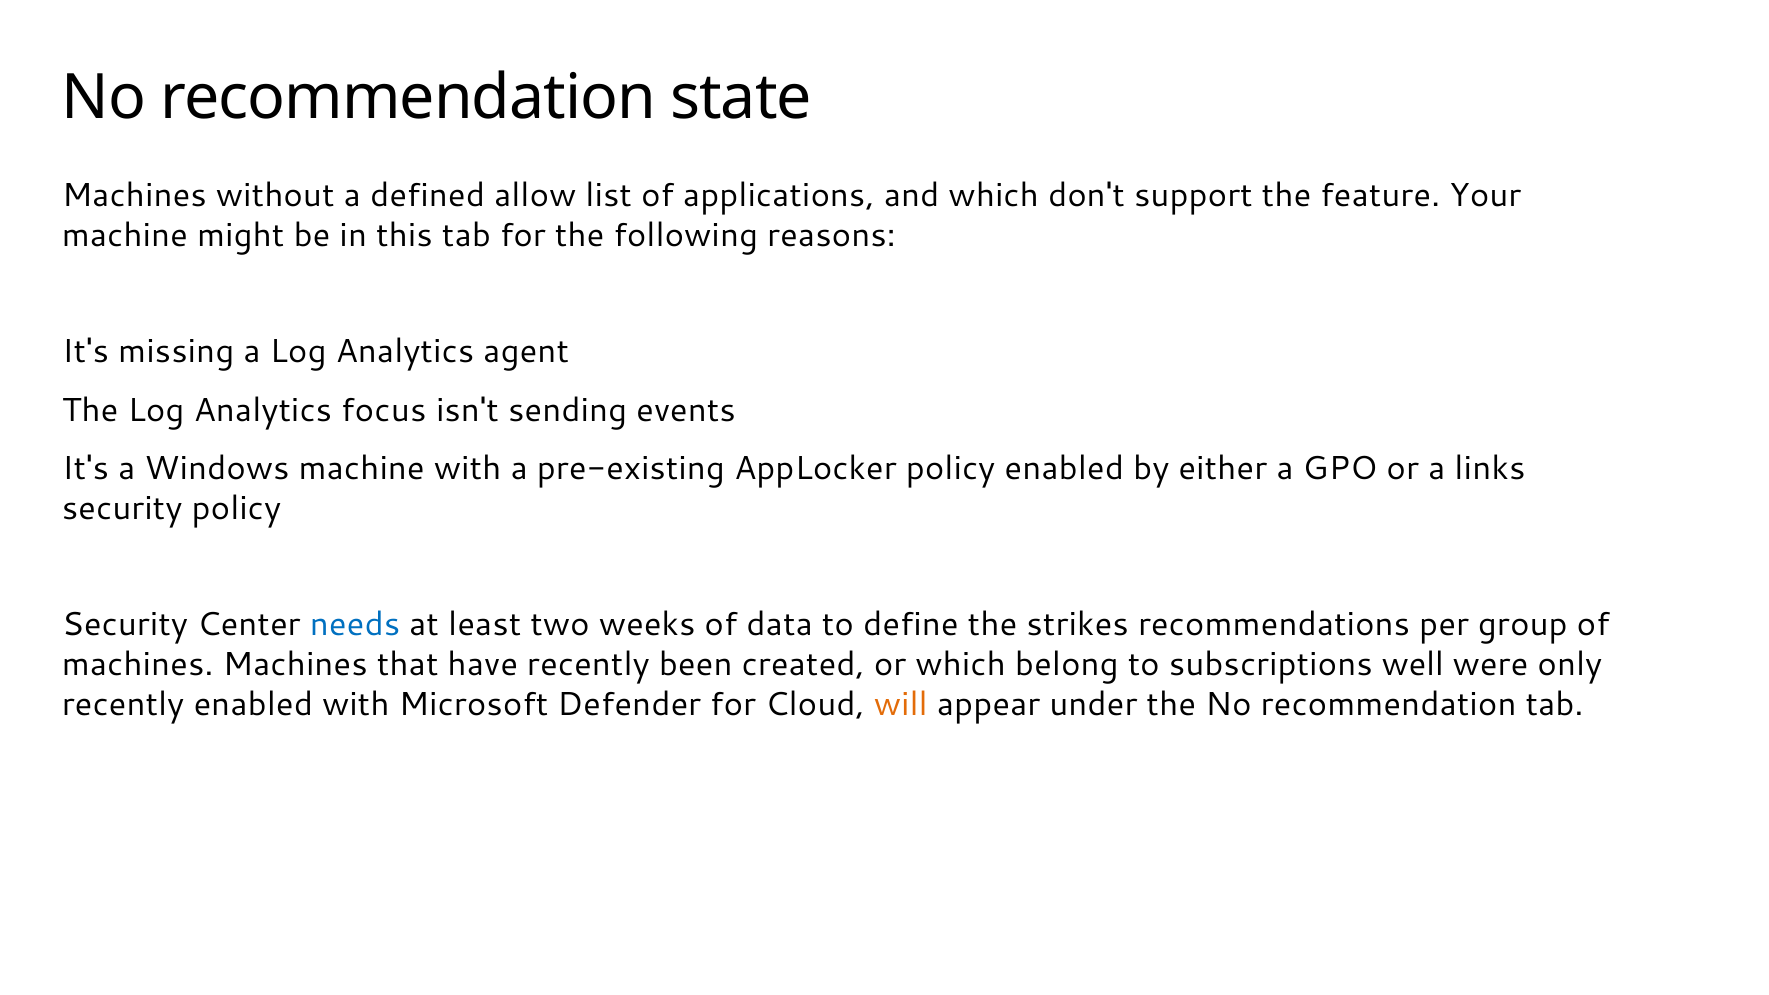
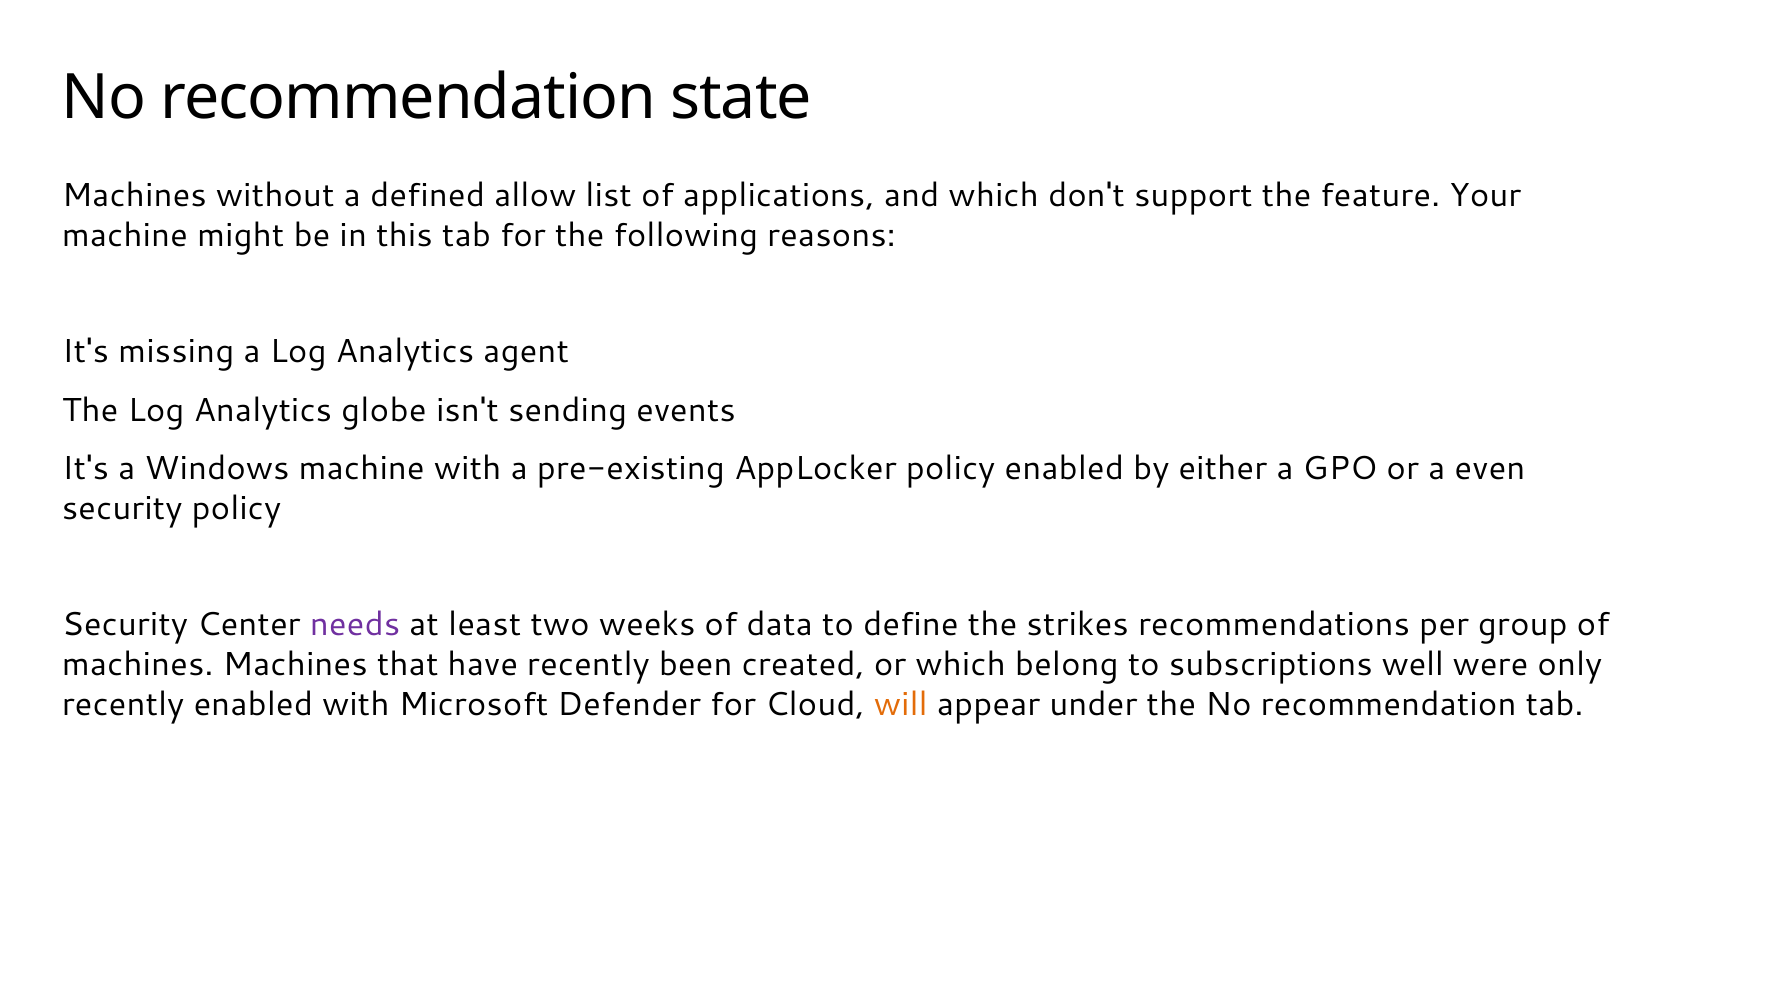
focus: focus -> globe
links: links -> even
needs colour: blue -> purple
